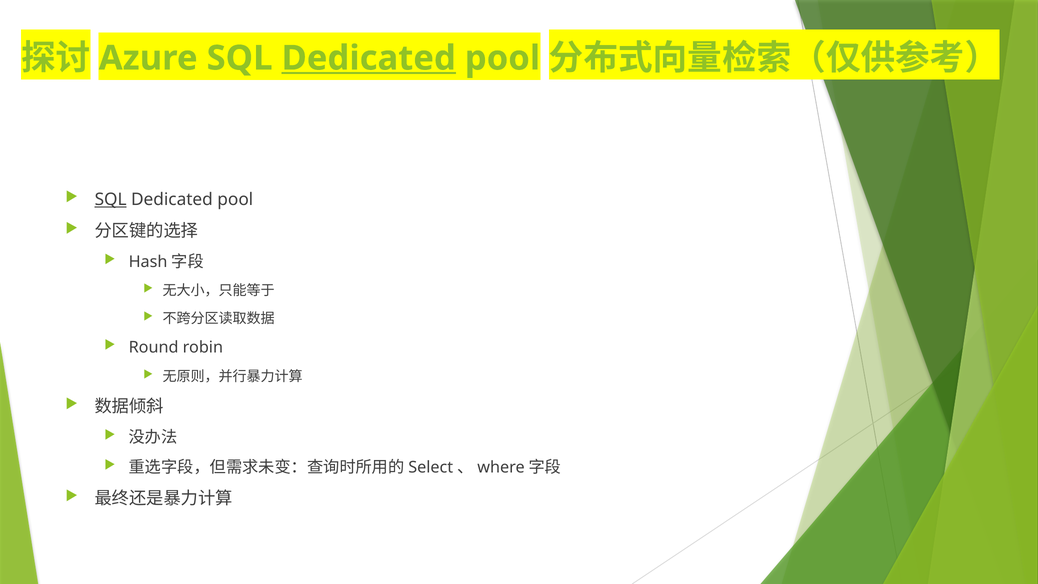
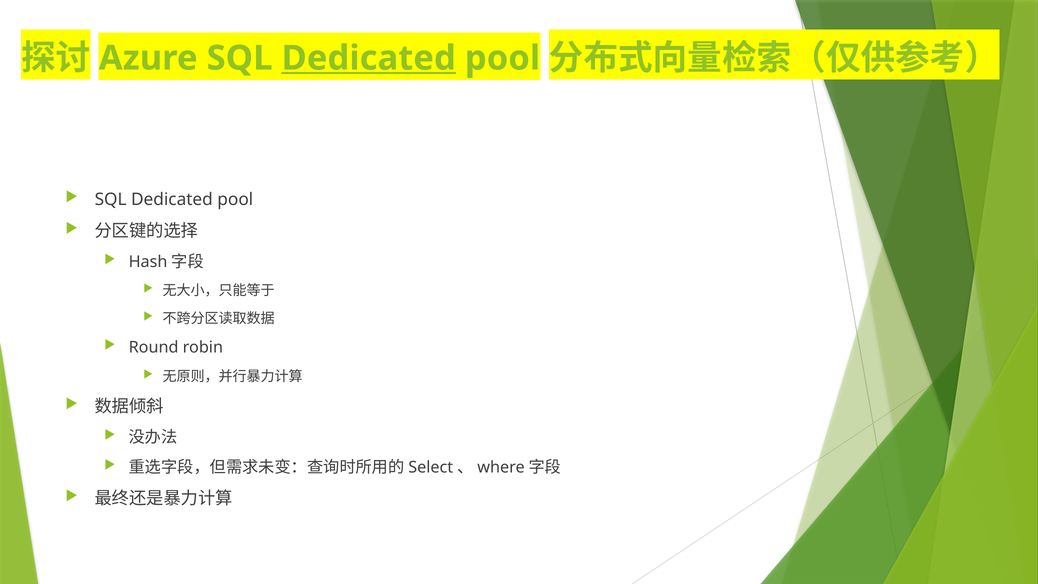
SQL at (111, 199) underline: present -> none
